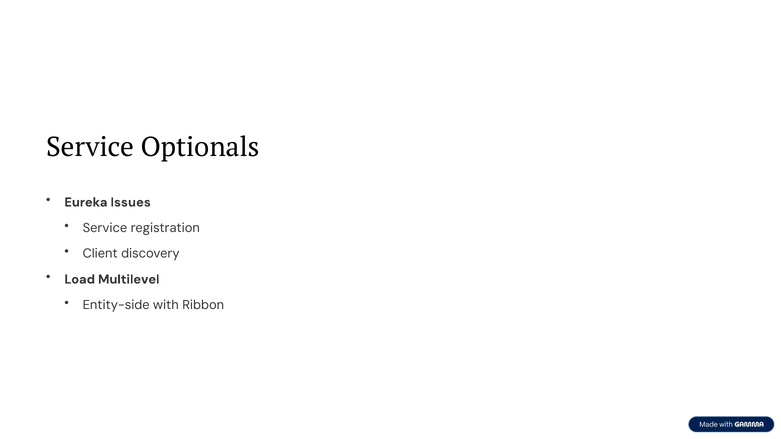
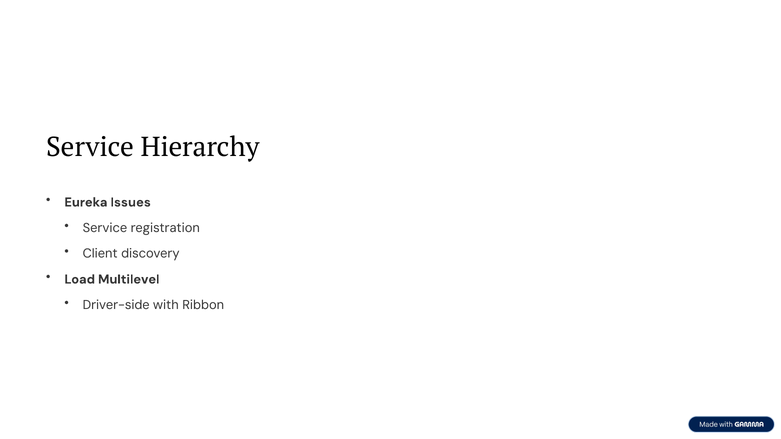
Optionals: Optionals -> Hierarchy
Entity-side: Entity-side -> Driver-side
